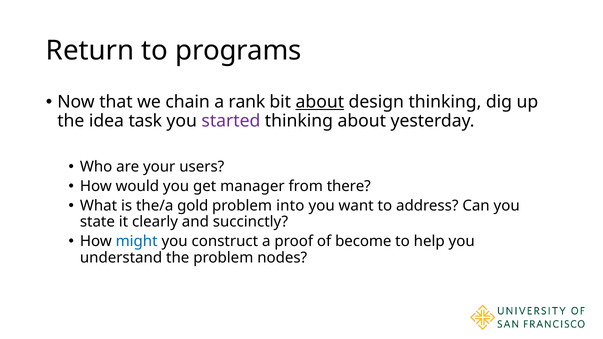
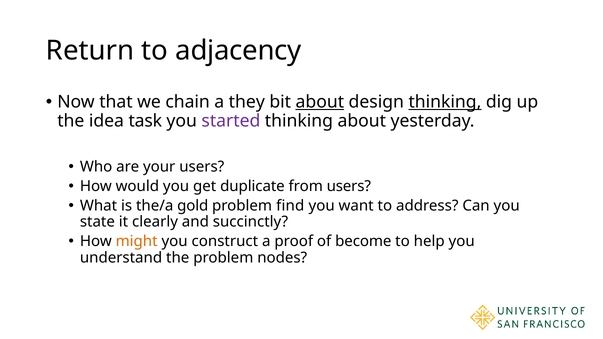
programs: programs -> adjacency
rank: rank -> they
thinking at (445, 102) underline: none -> present
manager: manager -> duplicate
from there: there -> users
into: into -> find
might colour: blue -> orange
